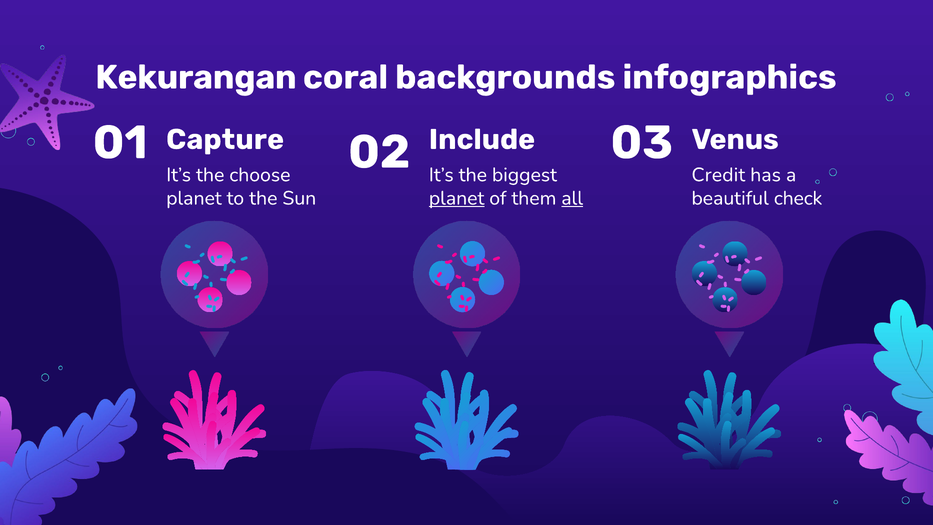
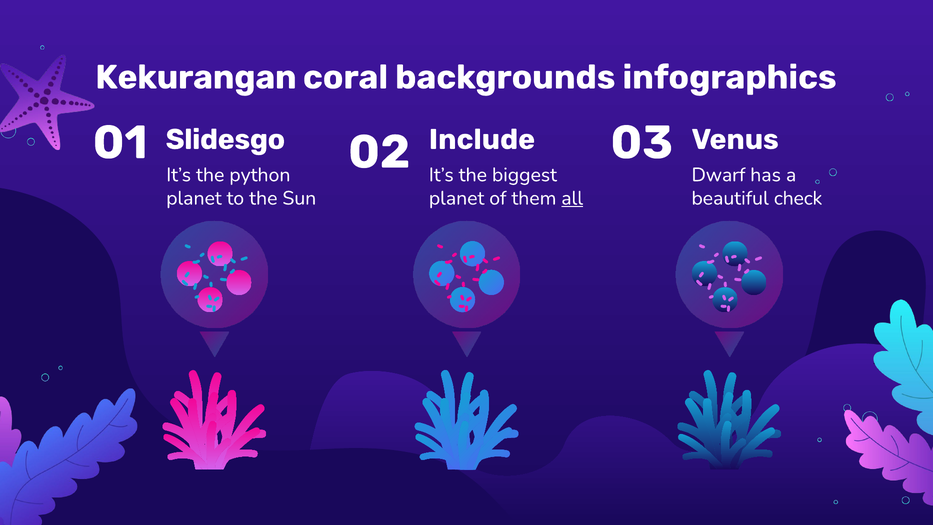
Capture: Capture -> Slidesgo
choose: choose -> python
Credit: Credit -> Dwarf
planet at (457, 198) underline: present -> none
